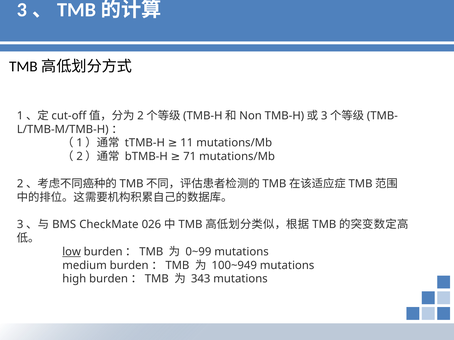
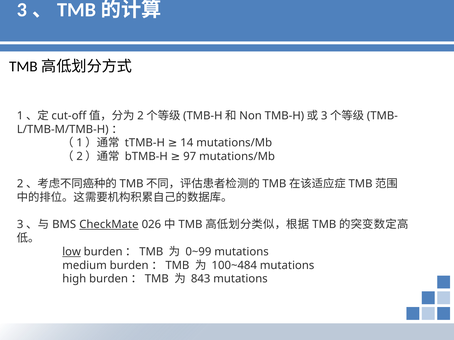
11: 11 -> 14
71: 71 -> 97
CheckMate underline: none -> present
100~949: 100~949 -> 100~484
343: 343 -> 843
